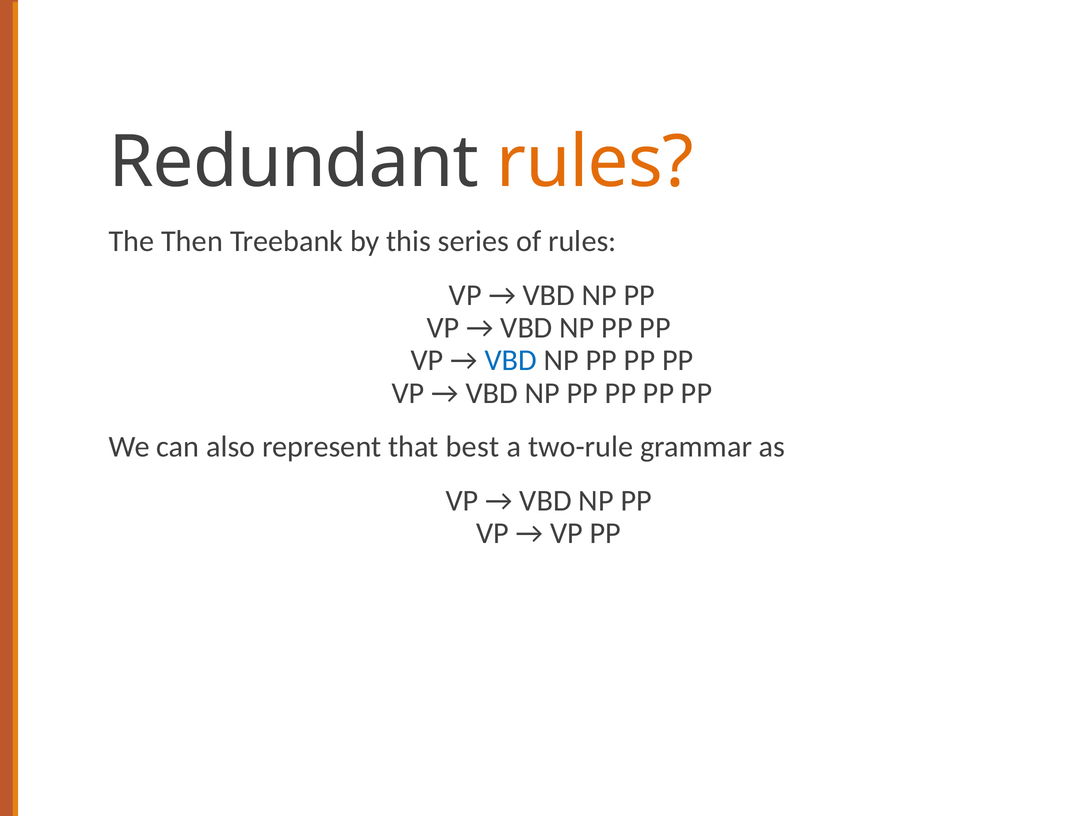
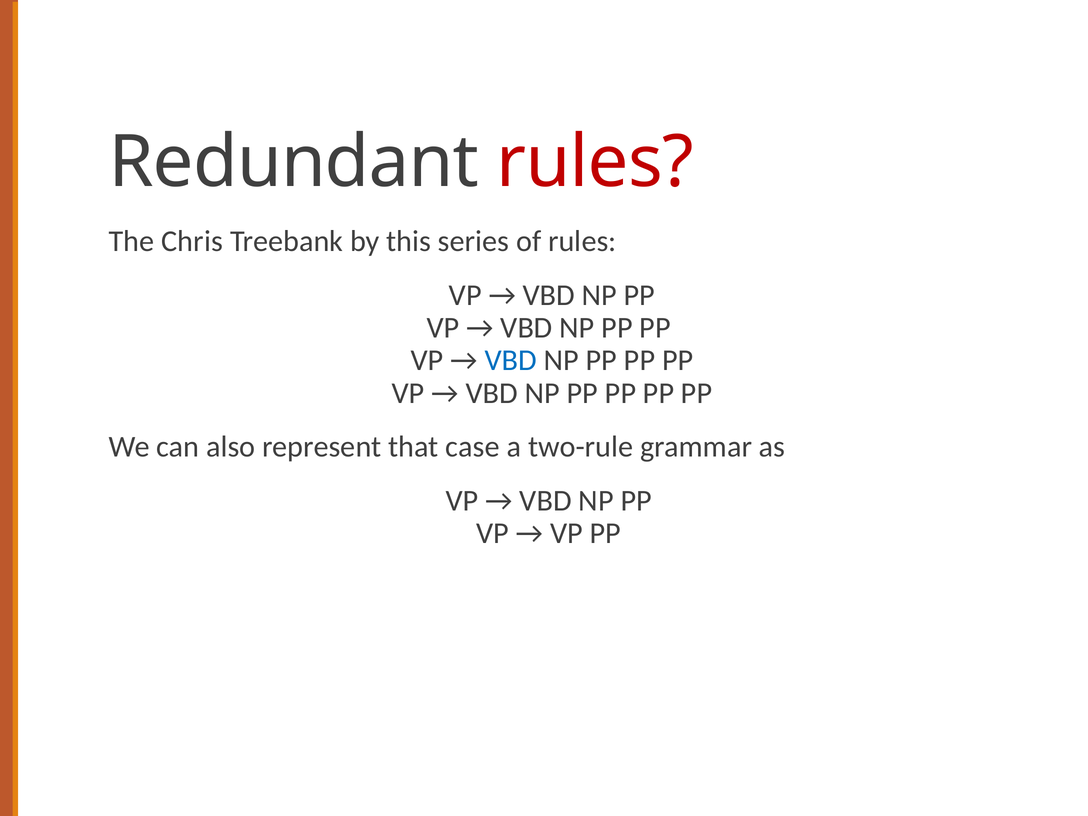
rules at (595, 163) colour: orange -> red
Then: Then -> Chris
best: best -> case
